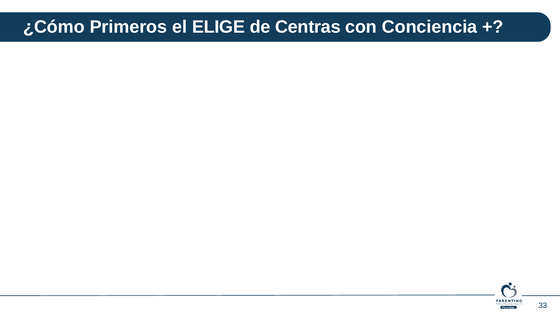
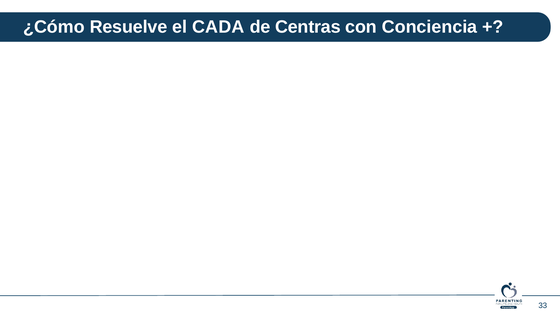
Primeros: Primeros -> Resuelve
ELIGE: ELIGE -> CADA
